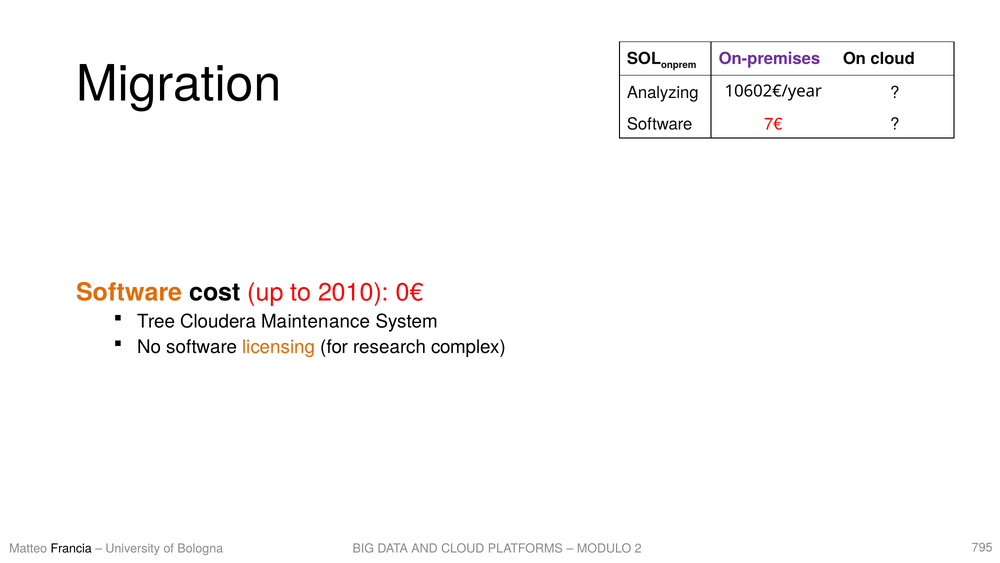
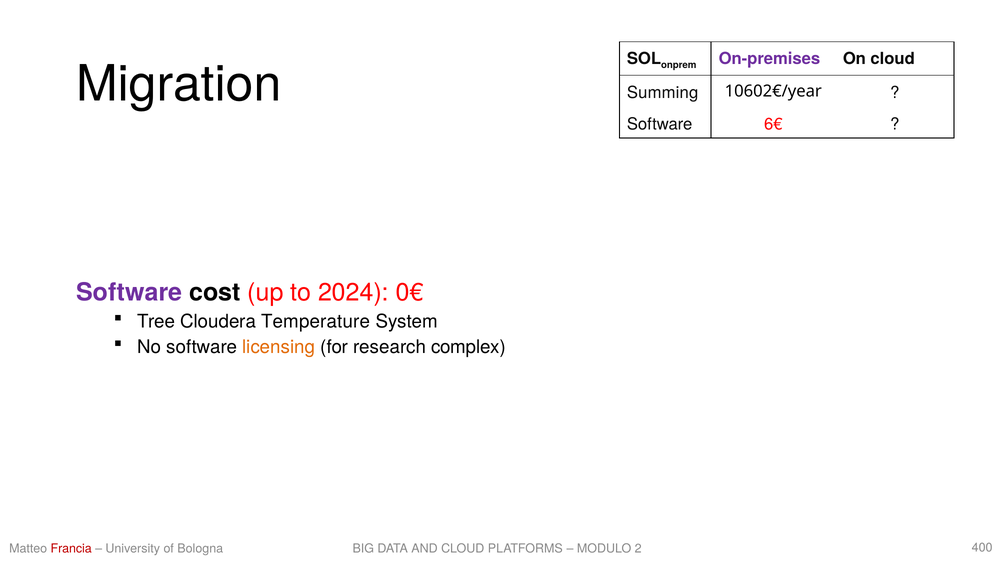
Analyzing: Analyzing -> Summing
7€: 7€ -> 6€
Software at (129, 292) colour: orange -> purple
2010: 2010 -> 2024
Maintenance: Maintenance -> Temperature
Francia colour: black -> red
795: 795 -> 400
